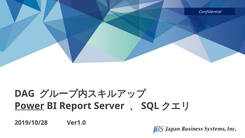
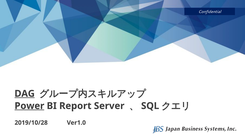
DAG underline: none -> present
